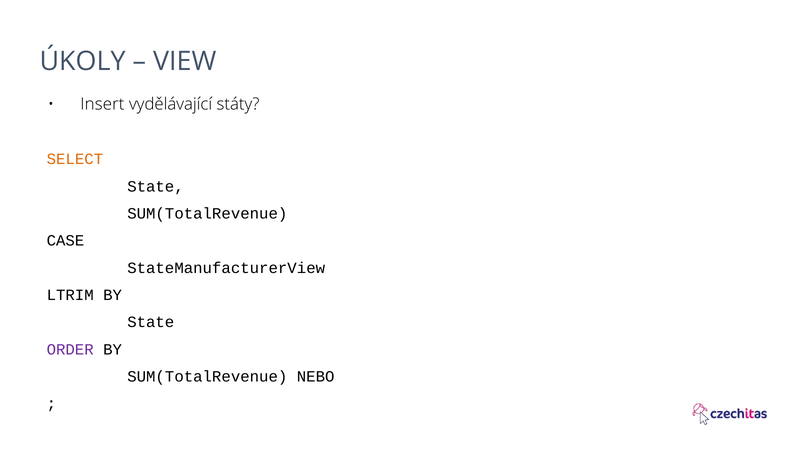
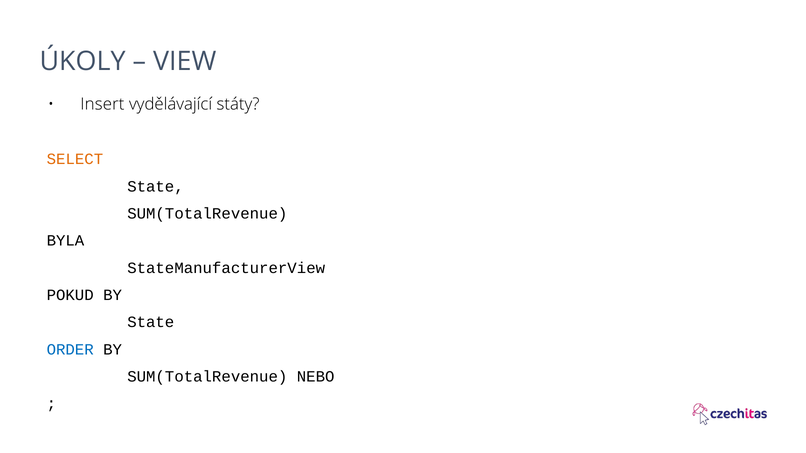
CASE: CASE -> BYLA
LTRIM: LTRIM -> POKUD
ORDER colour: purple -> blue
